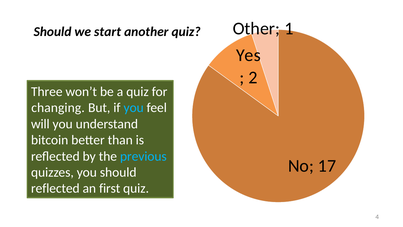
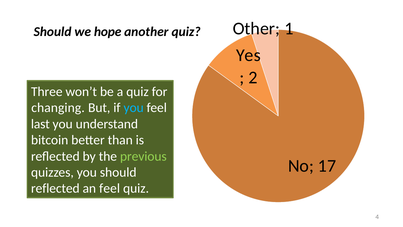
start: start -> hope
will: will -> last
previous colour: light blue -> light green
an first: first -> feel
